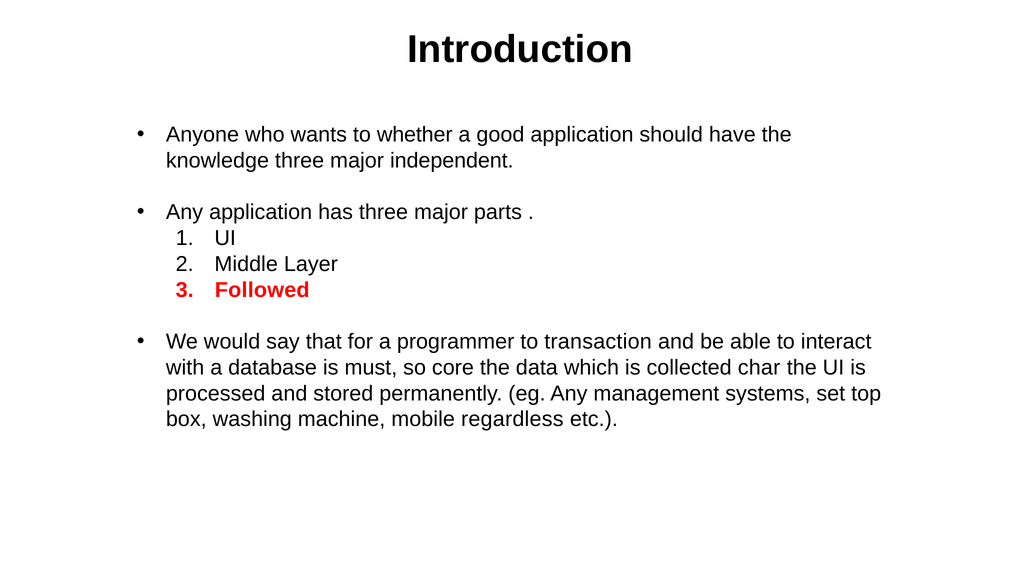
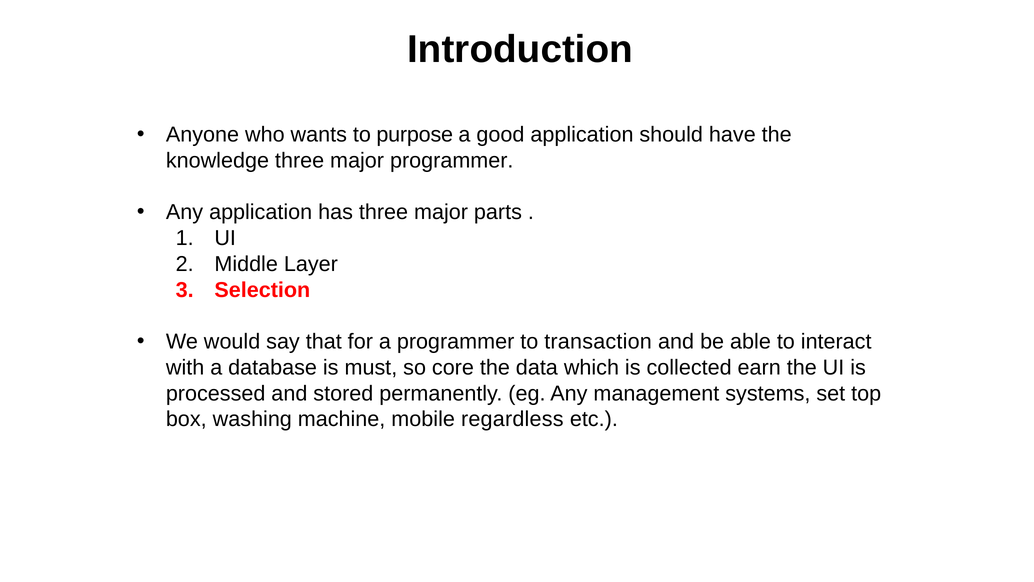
whether: whether -> purpose
major independent: independent -> programmer
Followed: Followed -> Selection
char: char -> earn
